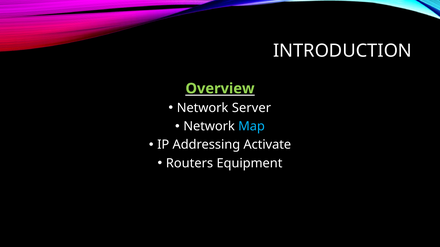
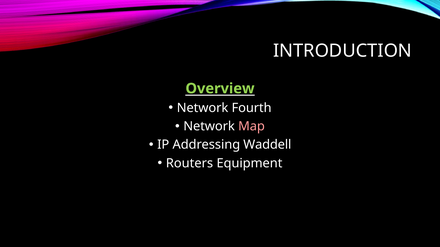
Server: Server -> Fourth
Map colour: light blue -> pink
Activate: Activate -> Waddell
